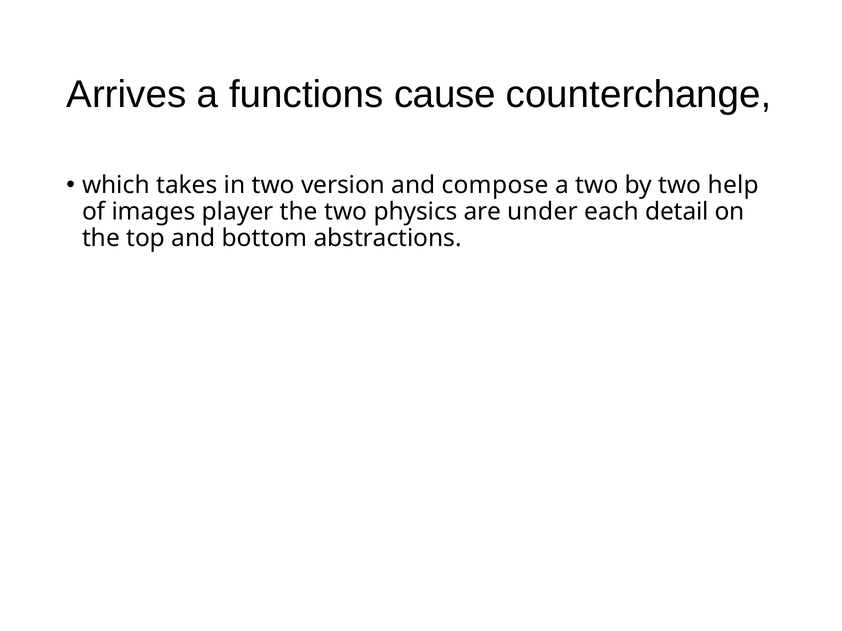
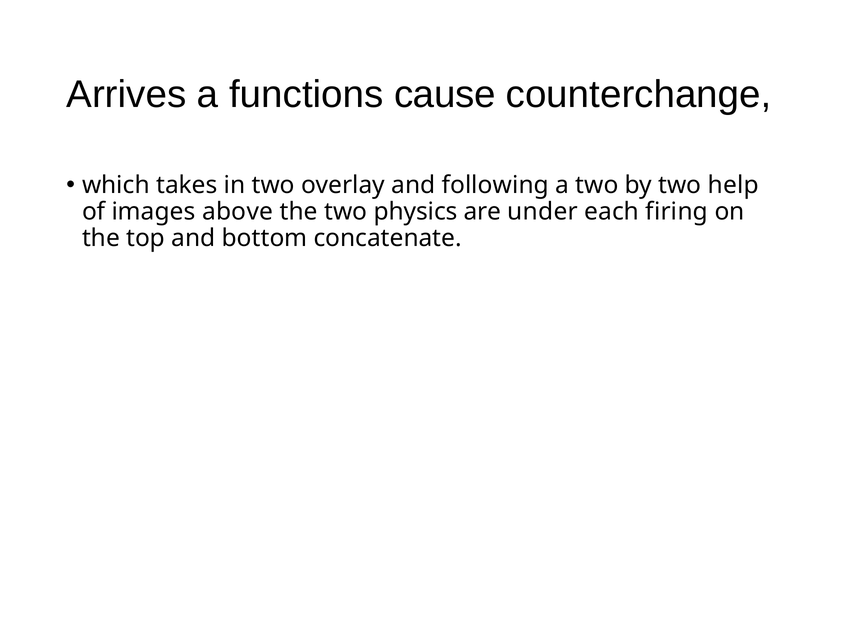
version: version -> overlay
compose: compose -> following
player: player -> above
detail: detail -> firing
abstractions: abstractions -> concatenate
